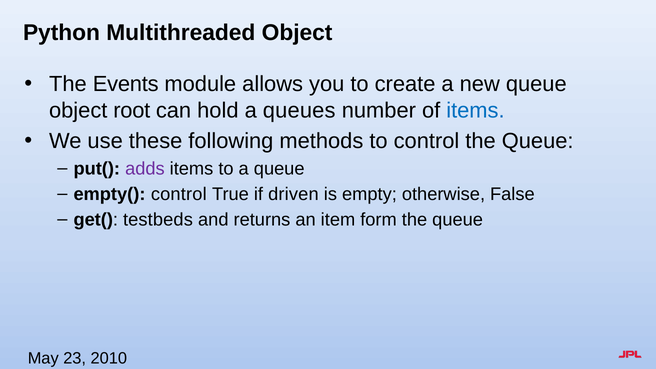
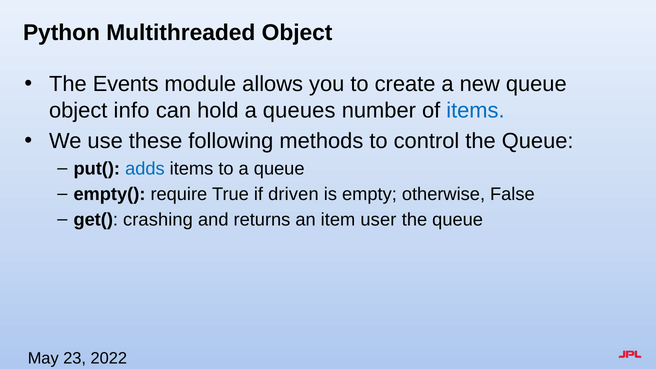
root: root -> info
adds colour: purple -> blue
empty( control: control -> require
testbeds: testbeds -> crashing
form: form -> user
2010: 2010 -> 2022
